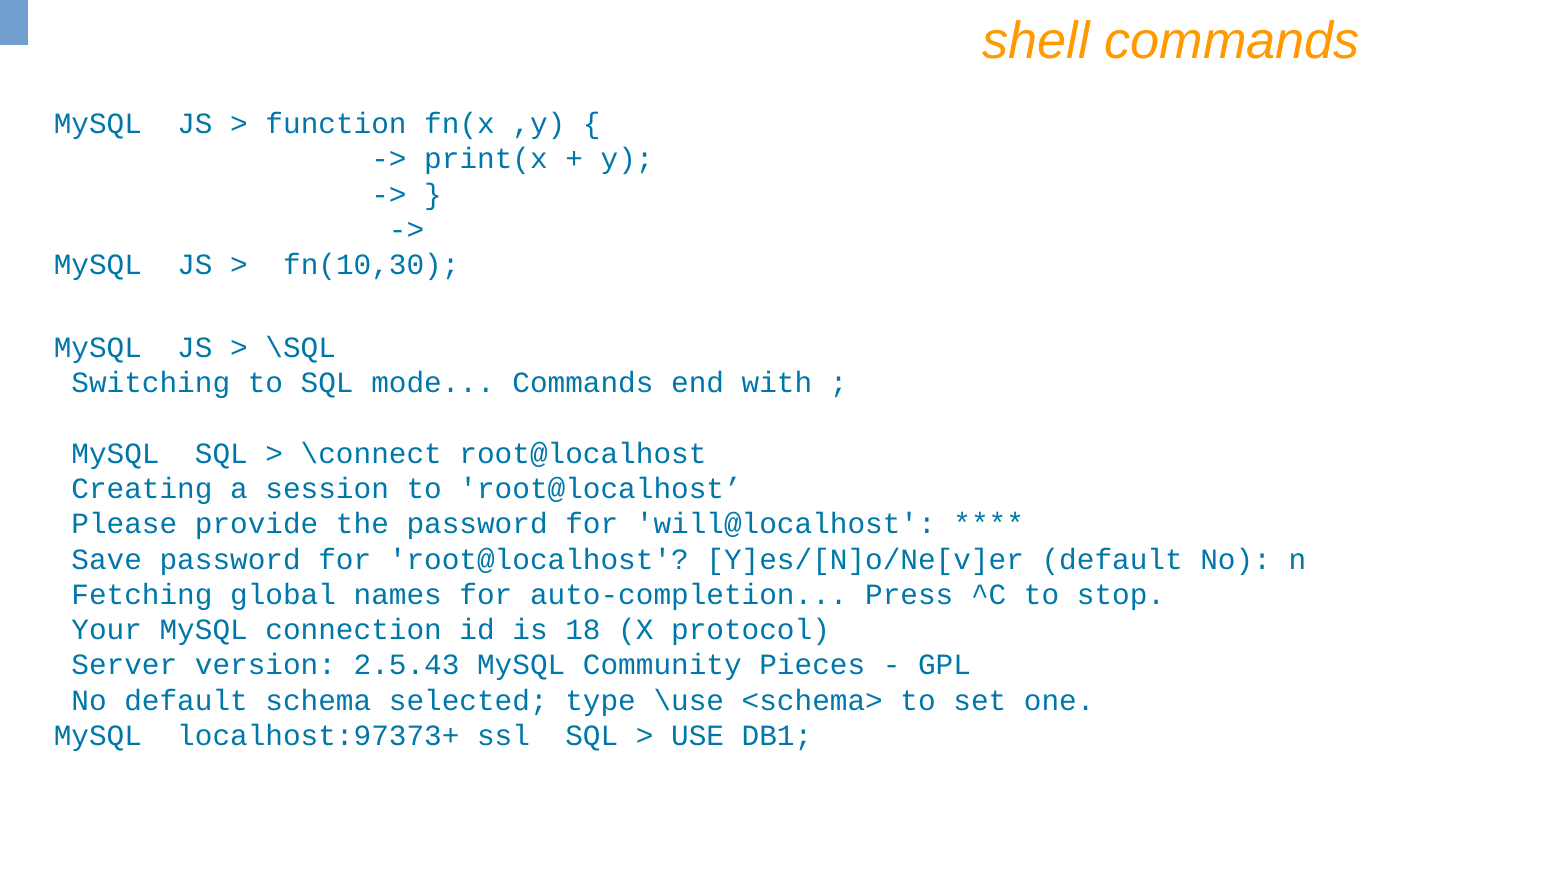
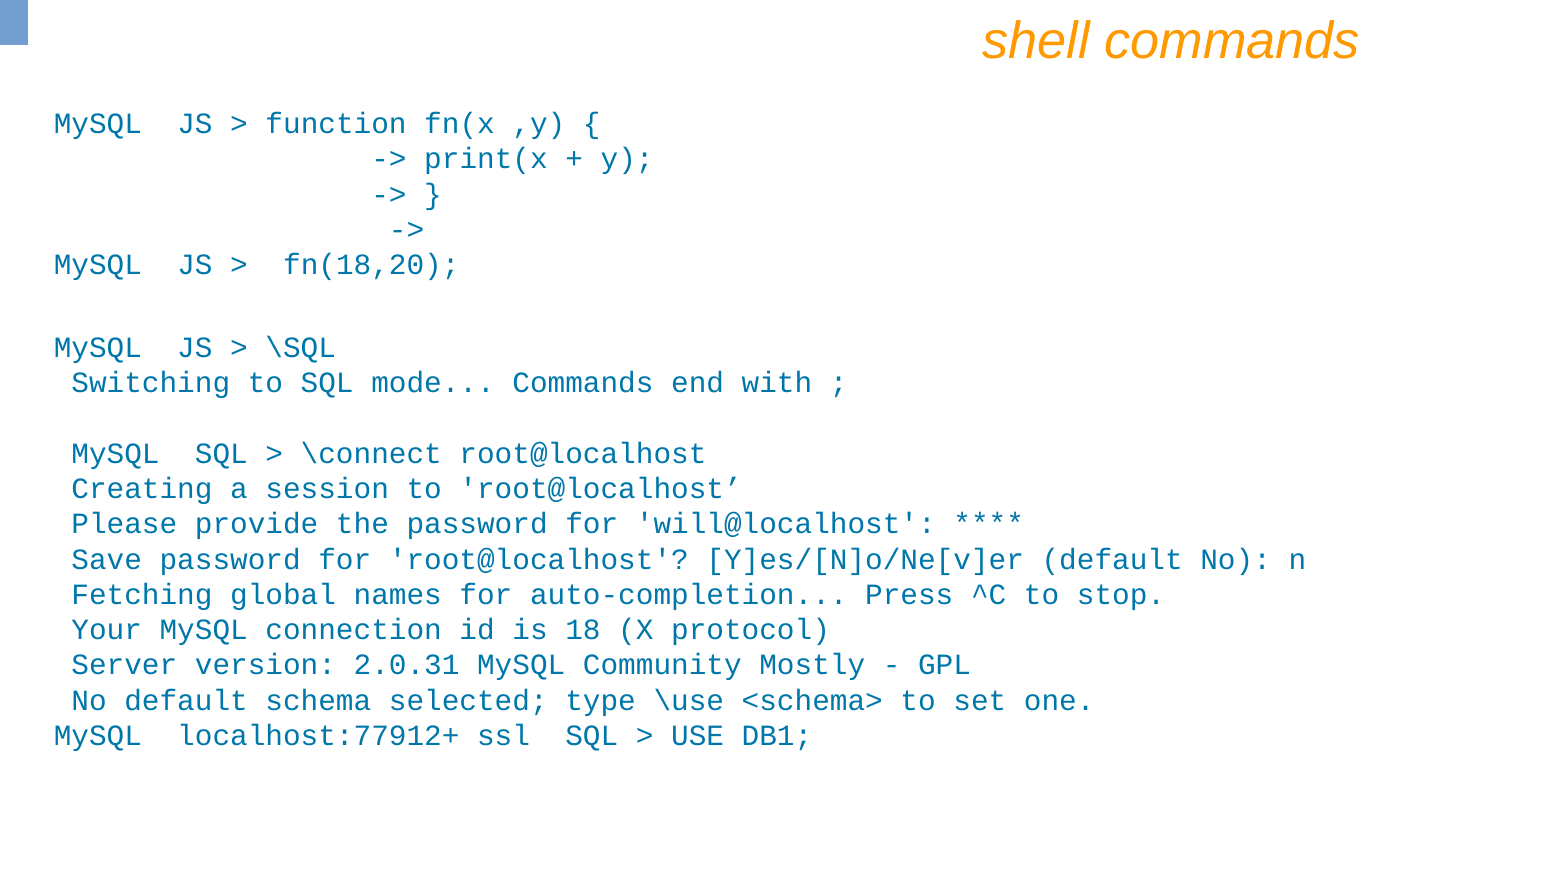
fn(10,30: fn(10,30 -> fn(18,20
2.5.43: 2.5.43 -> 2.0.31
Pieces: Pieces -> Mostly
localhost:97373+: localhost:97373+ -> localhost:77912+
